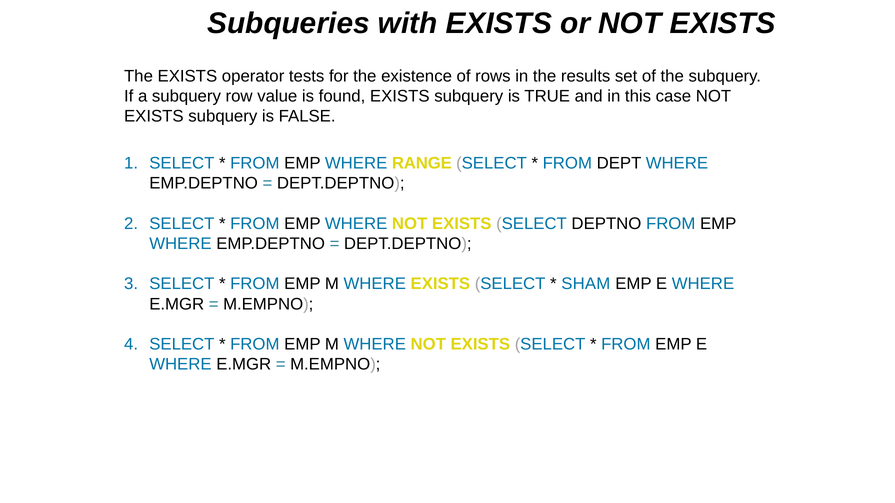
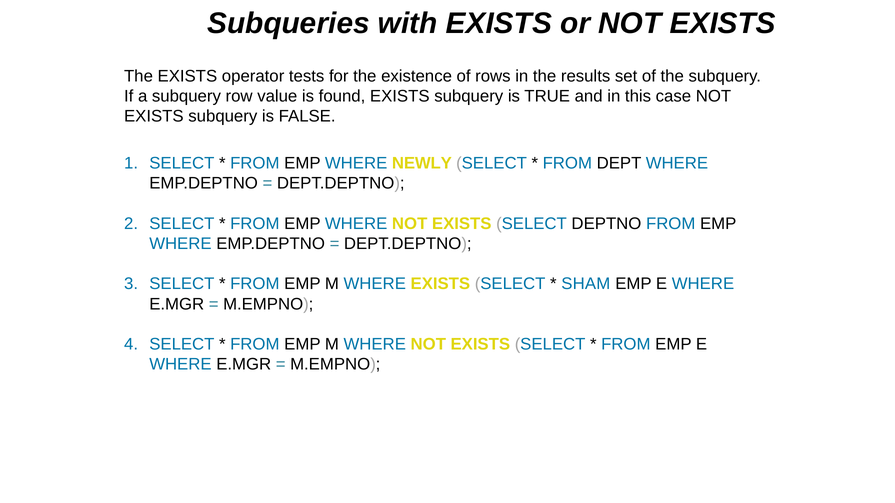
RANGE: RANGE -> NEWLY
